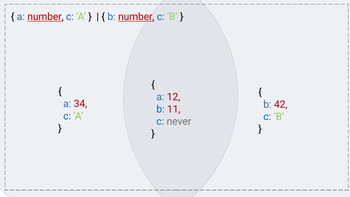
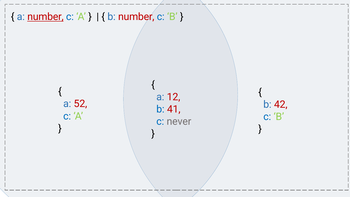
number at (136, 17) underline: present -> none
34: 34 -> 52
11: 11 -> 41
